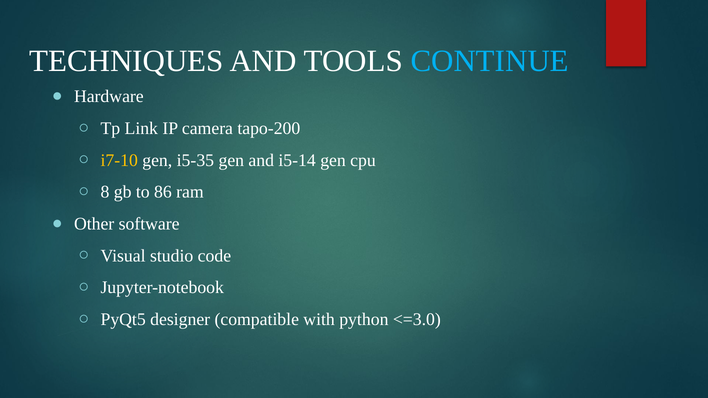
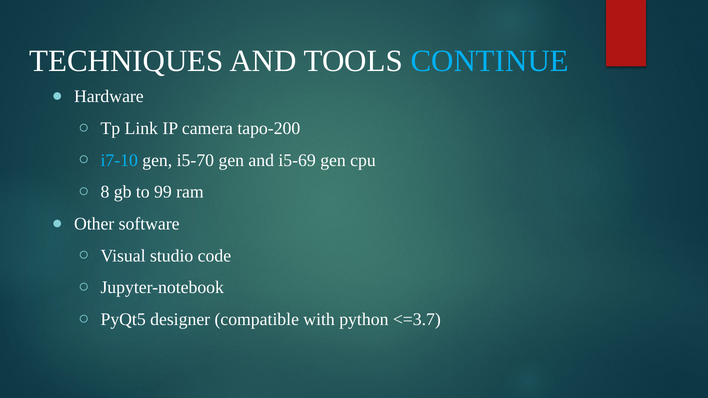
i7-10 colour: yellow -> light blue
i5-35: i5-35 -> i5-70
i5-14: i5-14 -> i5-69
86: 86 -> 99
<=3.0: <=3.0 -> <=3.7
